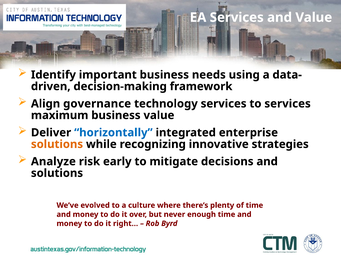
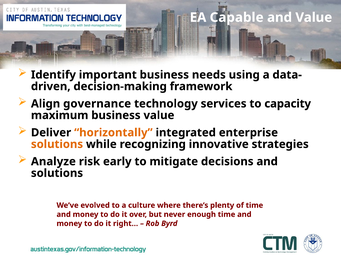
EA Services: Services -> Capable
to services: services -> capacity
horizontally colour: blue -> orange
